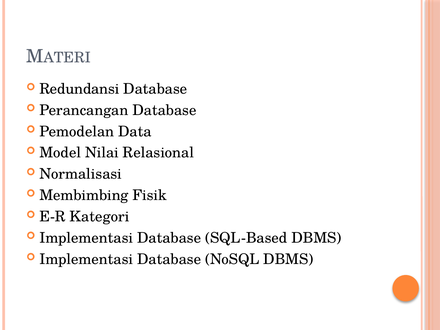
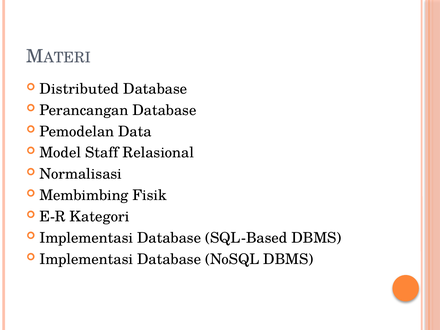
Redundansi: Redundansi -> Distributed
Nilai: Nilai -> Staff
